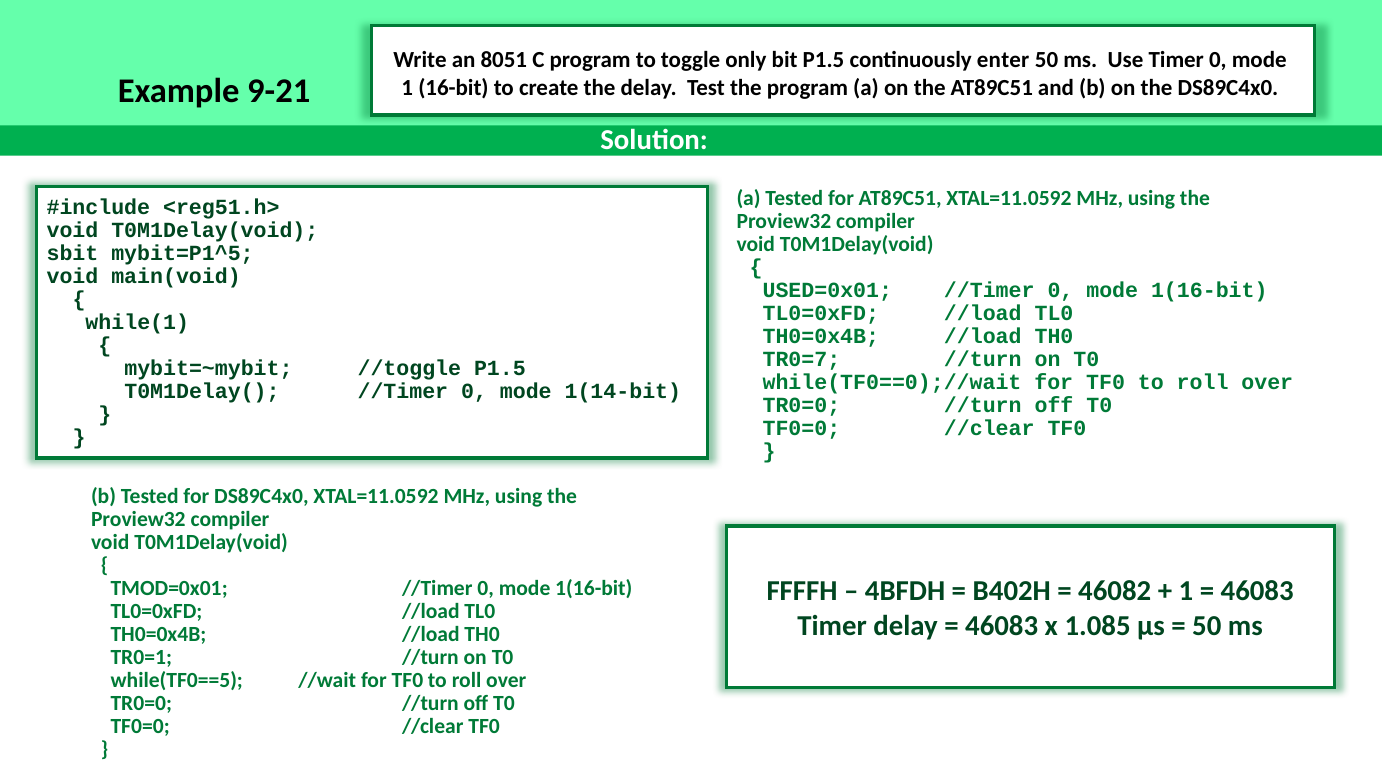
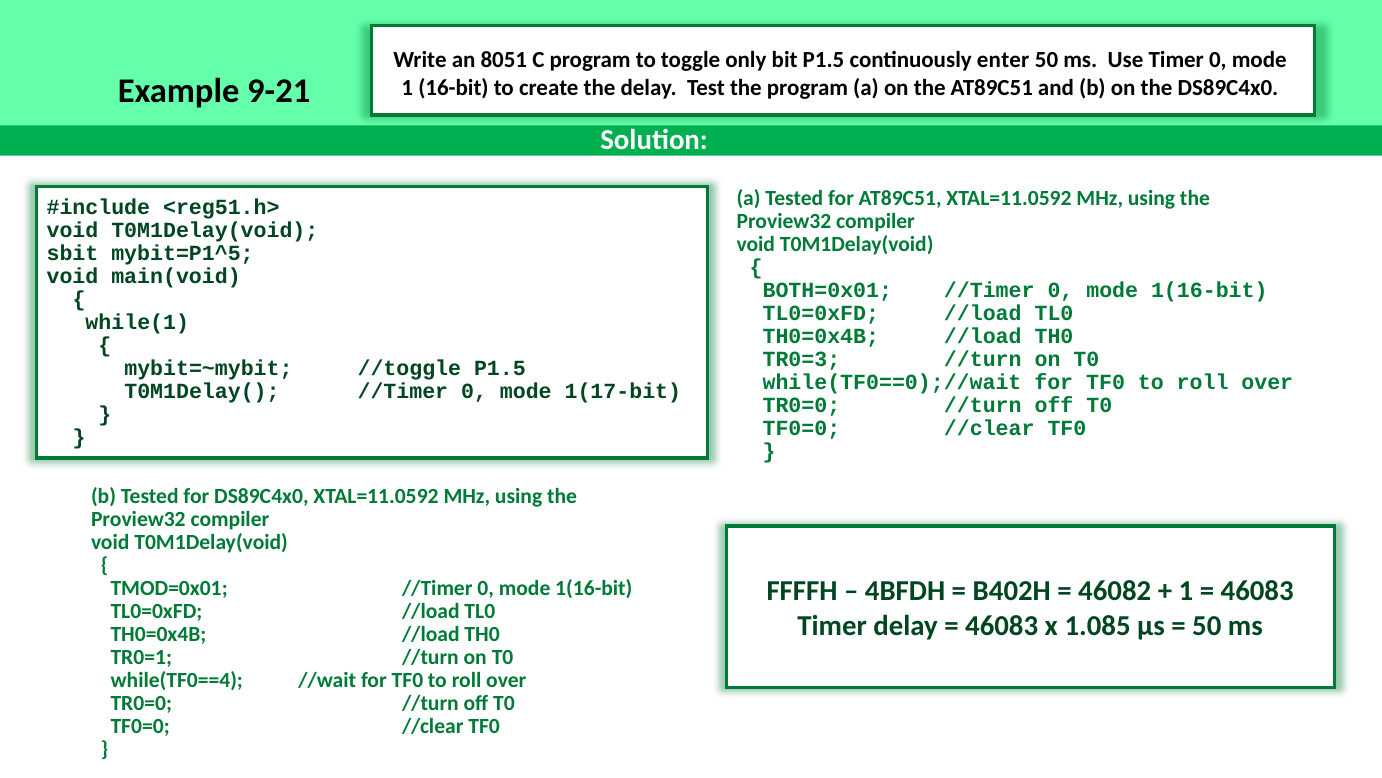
USED=0x01: USED=0x01 -> BOTH=0x01
TR0=7: TR0=7 -> TR0=3
1(14-bit: 1(14-bit -> 1(17-bit
while(TF0==5: while(TF0==5 -> while(TF0==4
